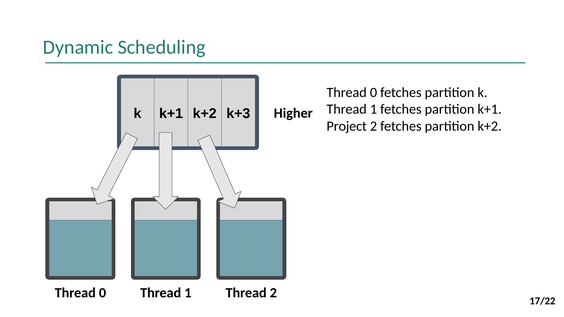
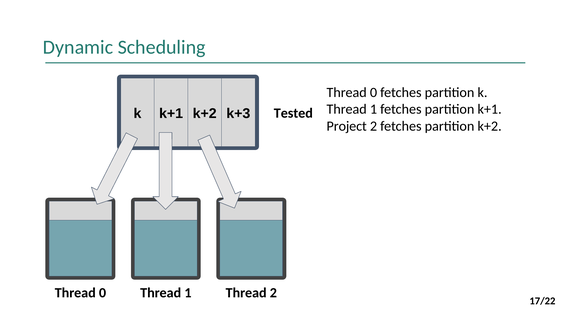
Higher: Higher -> Tested
